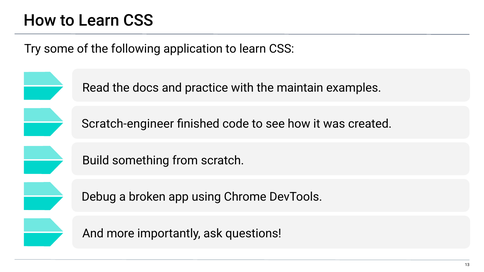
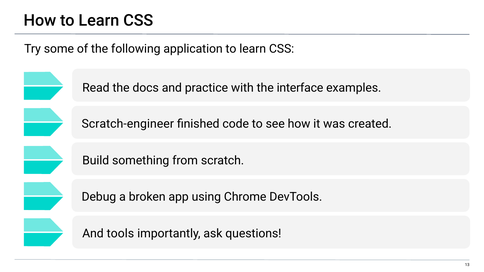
maintain: maintain -> interface
more: more -> tools
